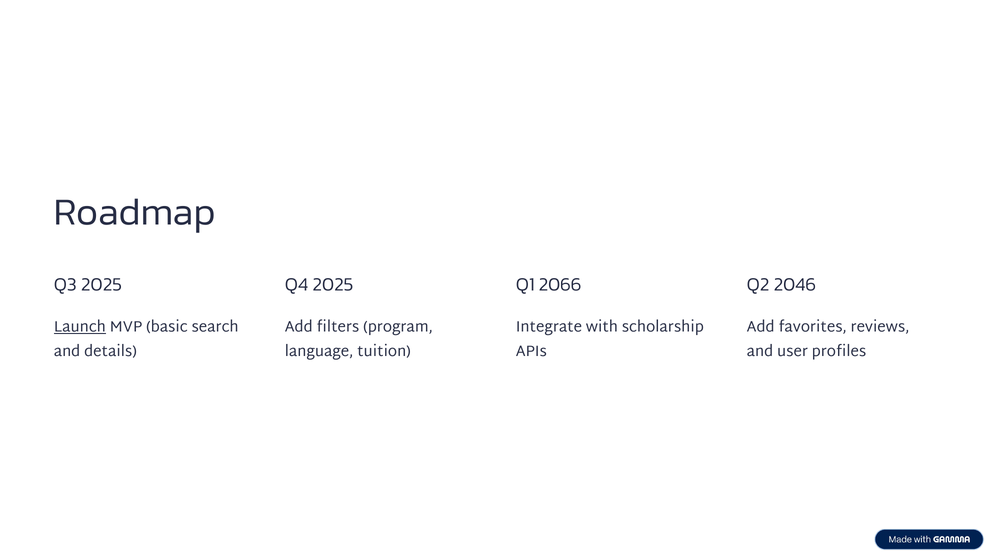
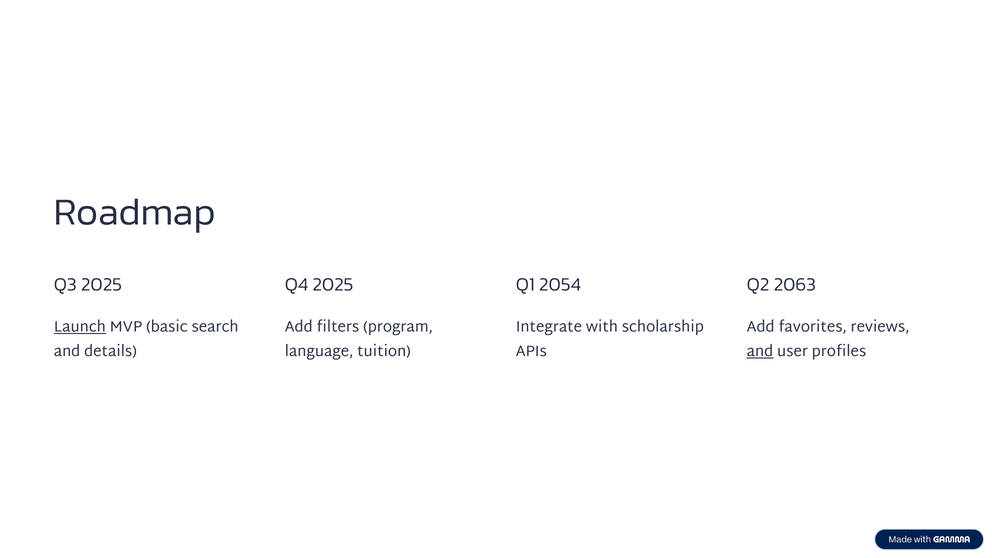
2066: 2066 -> 2054
2046: 2046 -> 2063
and at (760, 352) underline: none -> present
